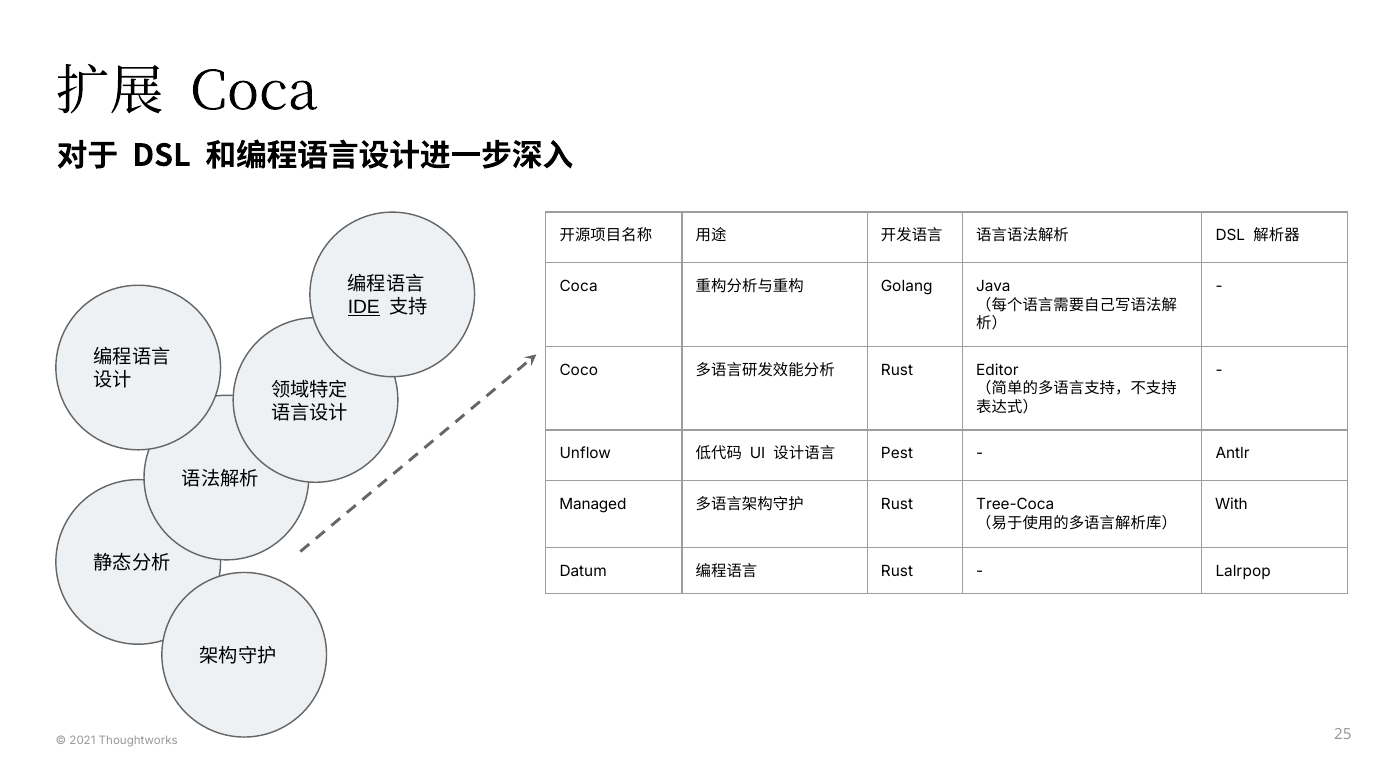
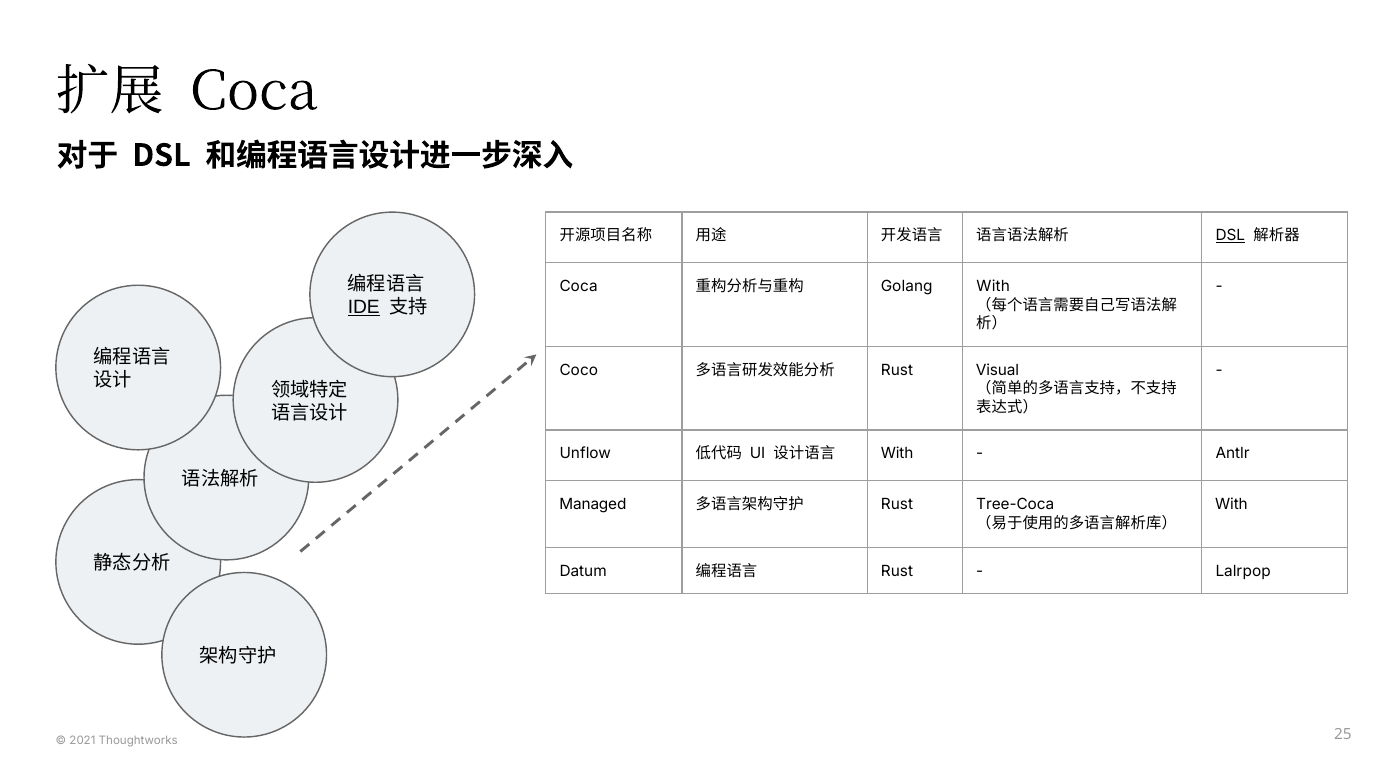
DSL at (1230, 236) underline: none -> present
Golang Java: Java -> With
Editor: Editor -> Visual
Pest at (897, 454): Pest -> With
